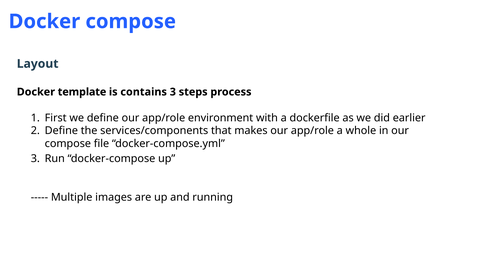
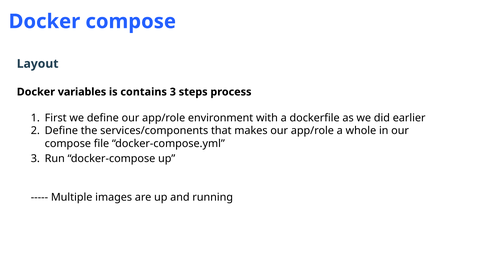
template: template -> variables
